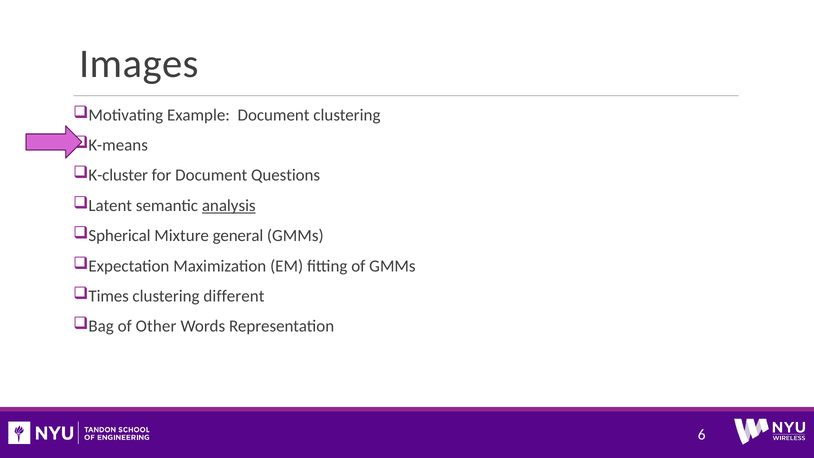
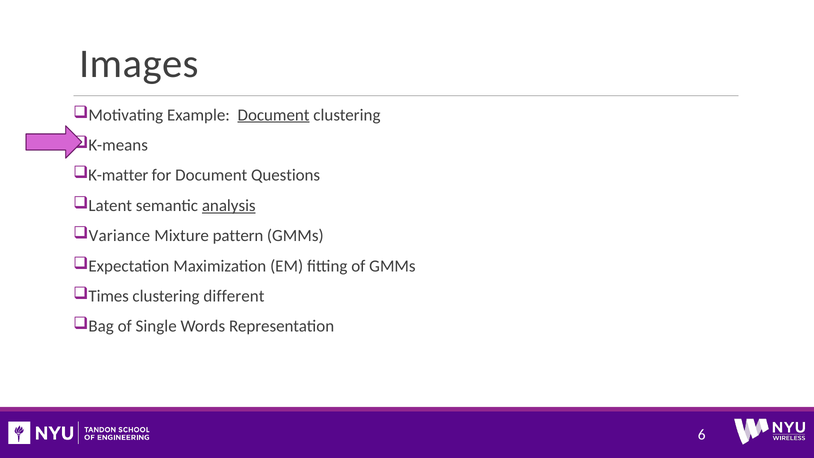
Document at (274, 115) underline: none -> present
K-cluster: K-cluster -> K-matter
Spherical: Spherical -> Variance
general: general -> pattern
Other: Other -> Single
